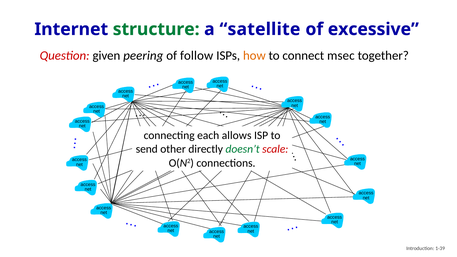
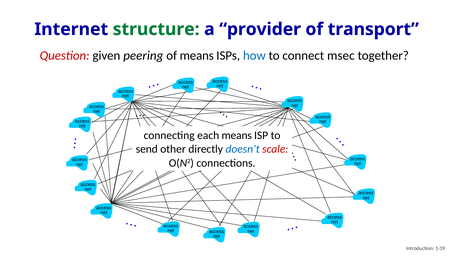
satellite: satellite -> provider
excessive: excessive -> transport
of follow: follow -> means
how colour: orange -> blue
each allows: allows -> means
doesn’t colour: green -> blue
